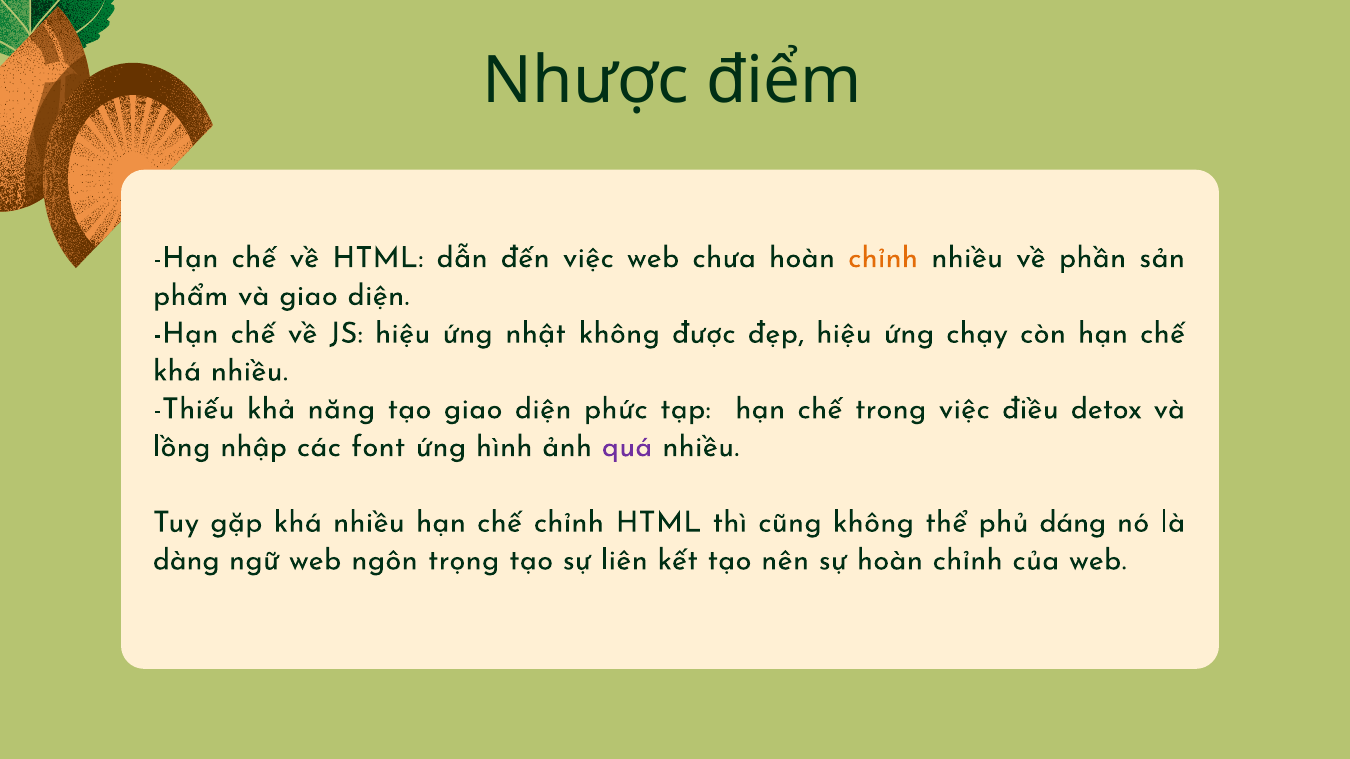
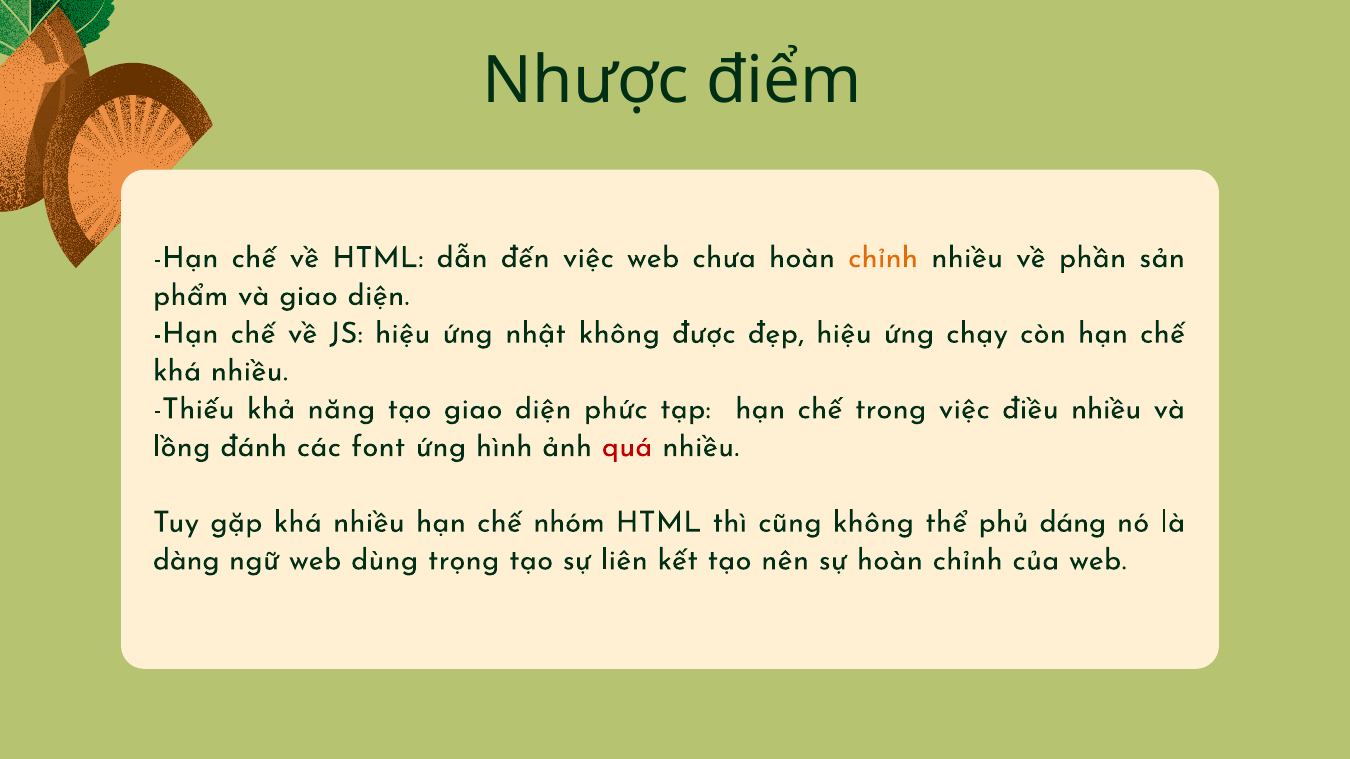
điều detox: detox -> nhiều
nhập: nhập -> đánh
quá colour: purple -> red
chế chỉnh: chỉnh -> nhóm
ngôn: ngôn -> dùng
